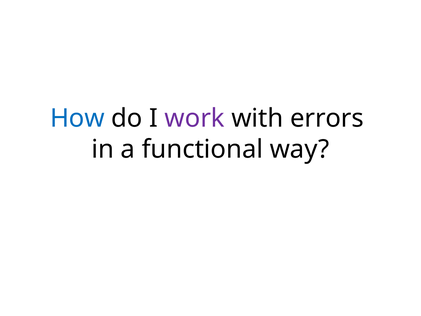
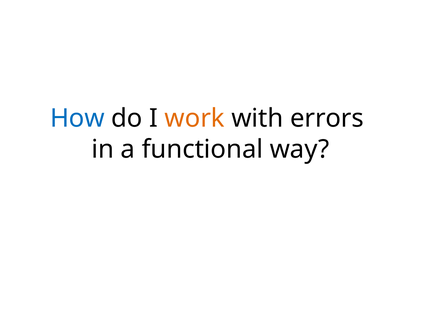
work colour: purple -> orange
